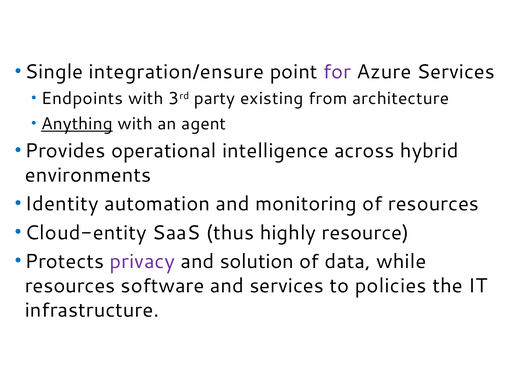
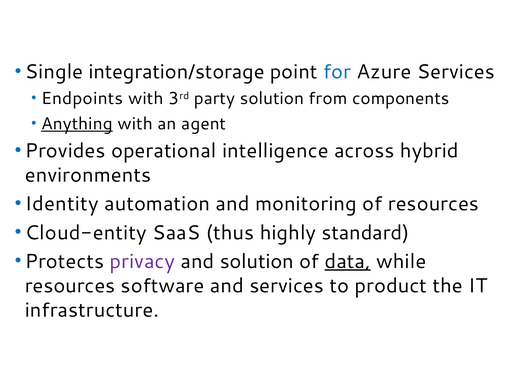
integration/ensure: integration/ensure -> integration/storage
for colour: purple -> blue
party existing: existing -> solution
architecture: architecture -> components
resource: resource -> standard
data underline: none -> present
policies: policies -> product
